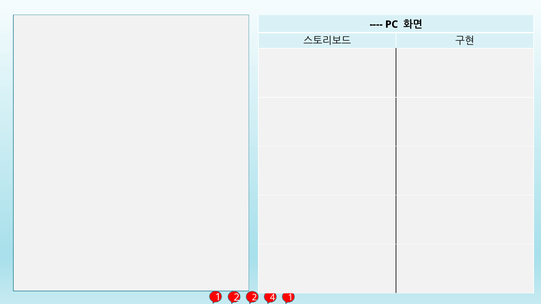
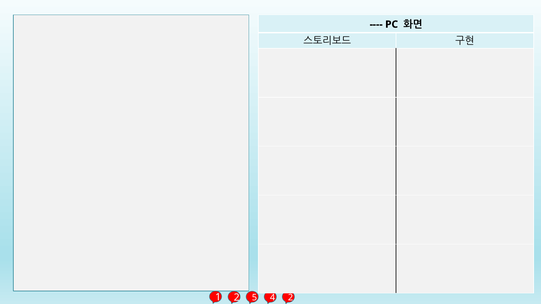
2 at (254, 298): 2 -> 5
4 1: 1 -> 2
